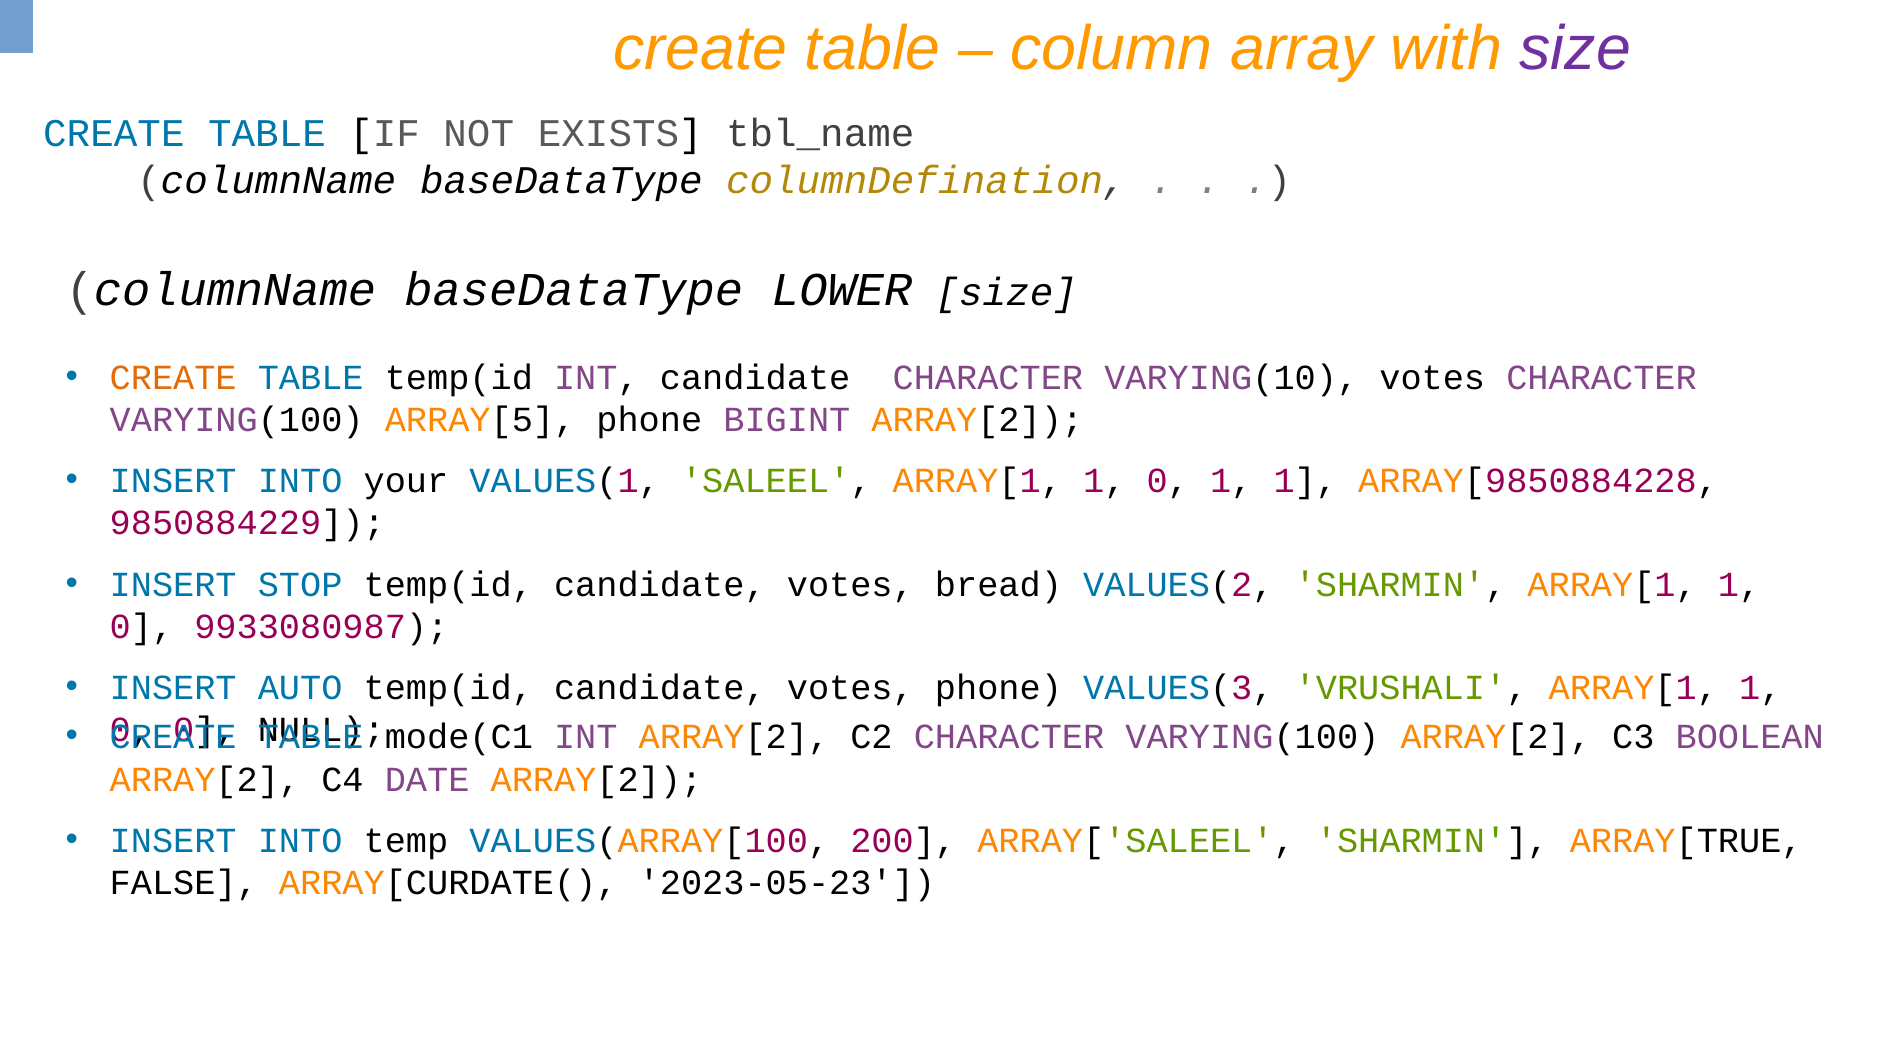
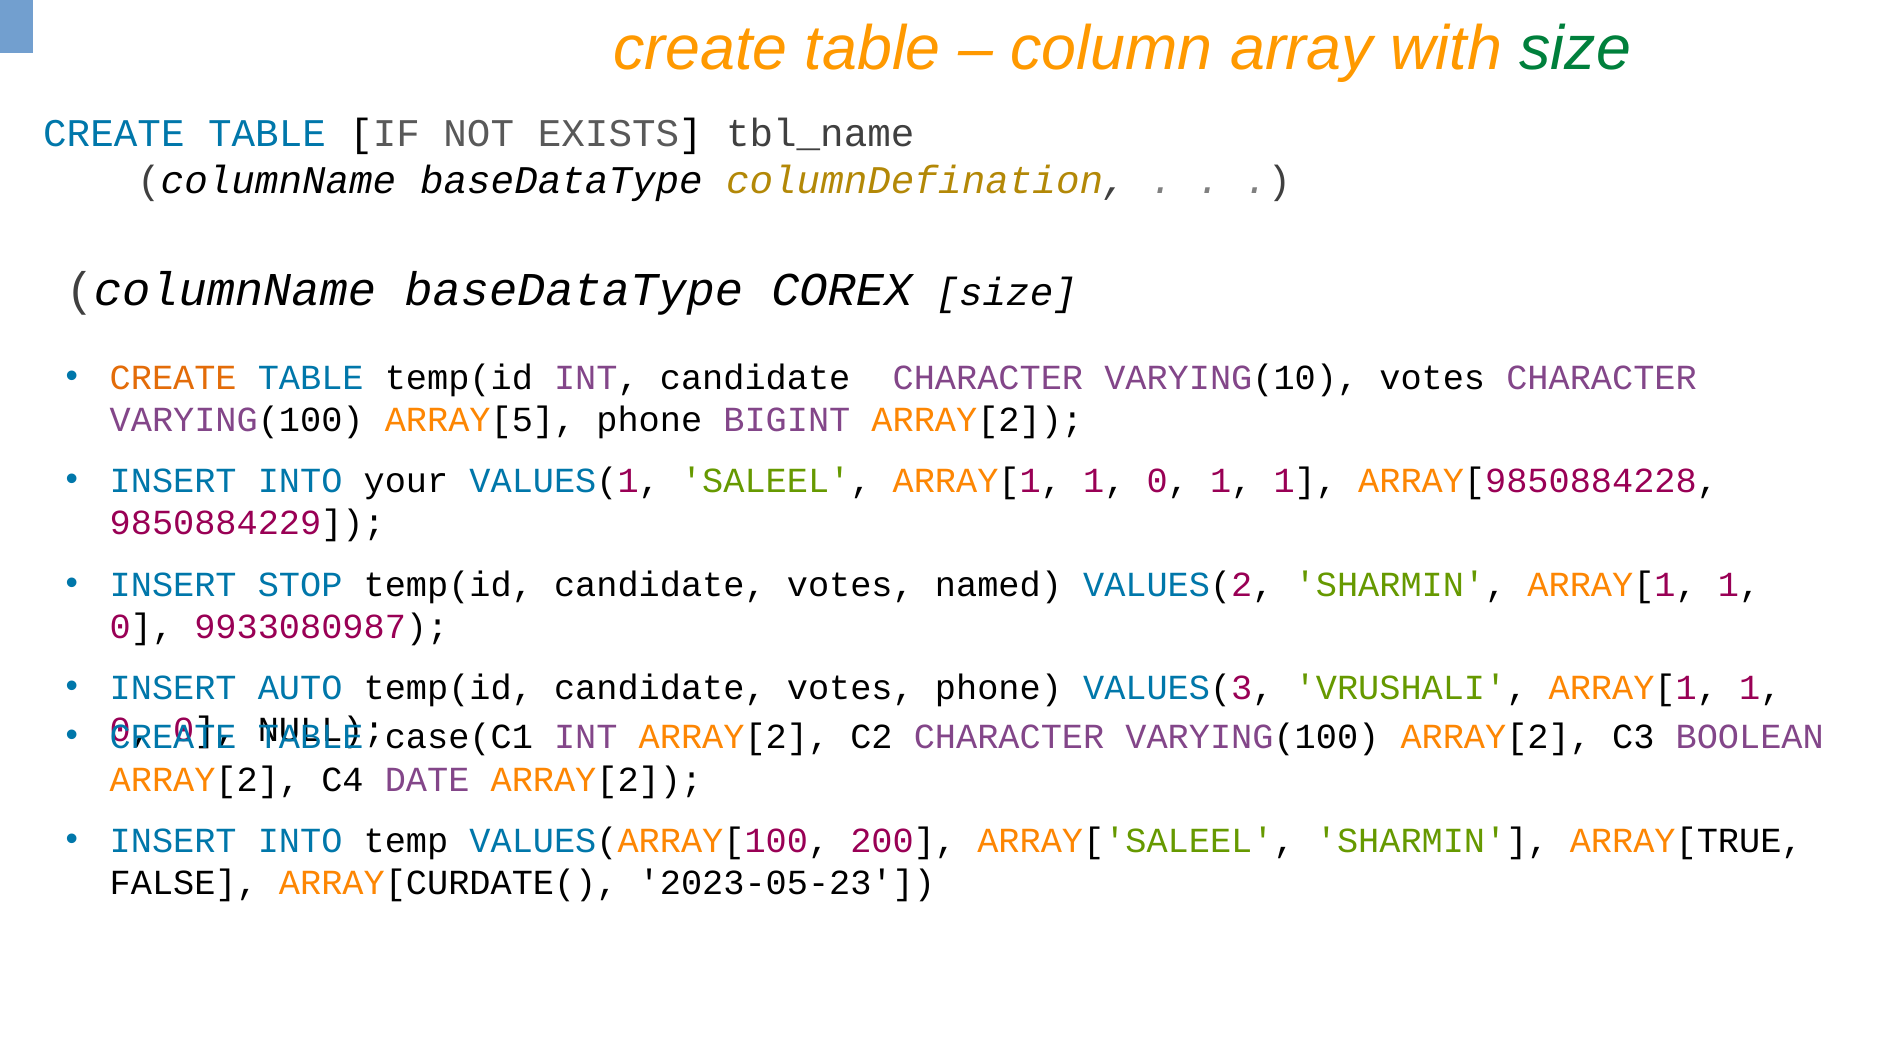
size at (1575, 49) colour: purple -> green
LOWER: LOWER -> COREX
bread: bread -> named
mode(C1: mode(C1 -> case(C1
